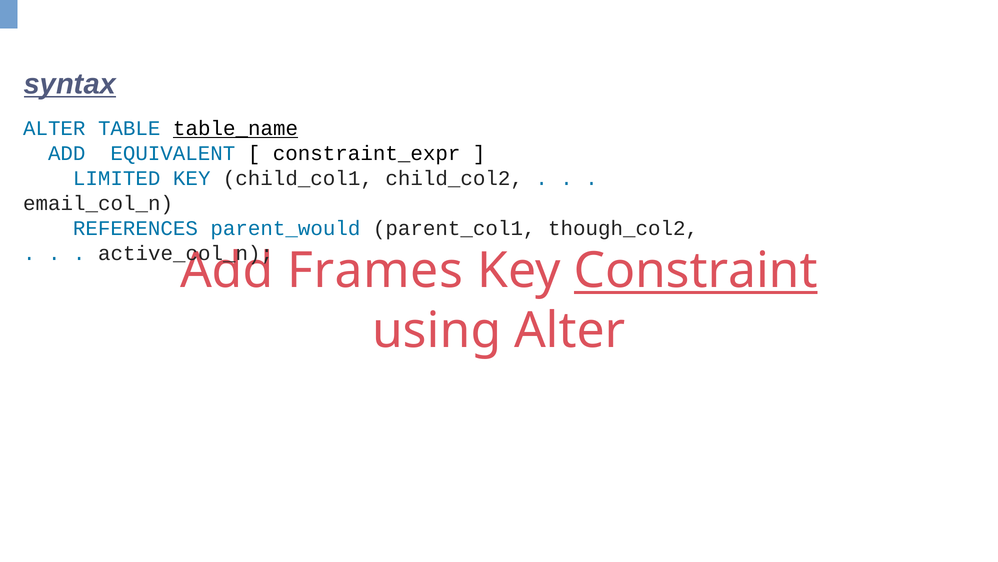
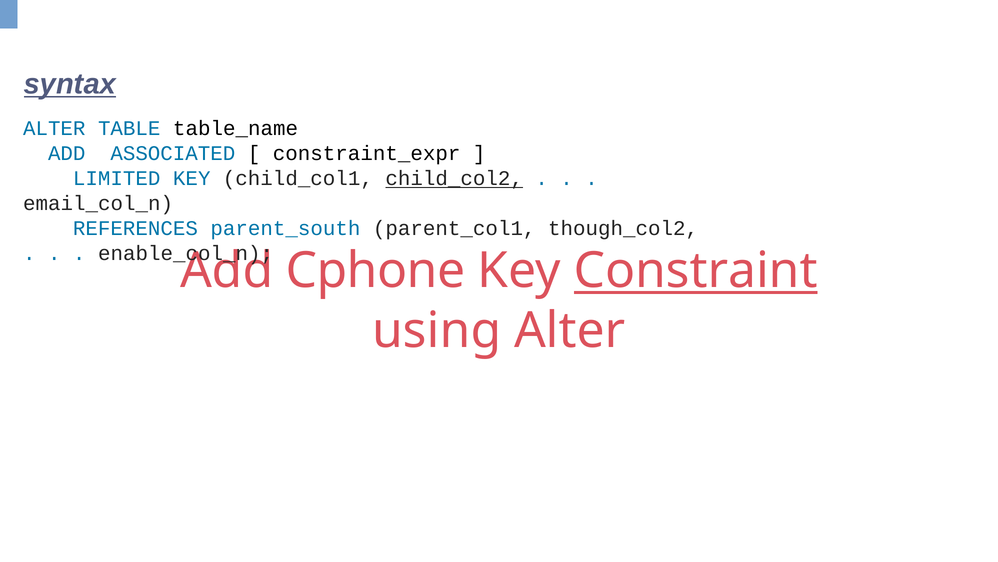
table_name underline: present -> none
EQUIVALENT: EQUIVALENT -> ASSOCIATED
child_col2 underline: none -> present
parent_would: parent_would -> parent_south
active_col_n: active_col_n -> enable_col_n
Frames: Frames -> Cphone
